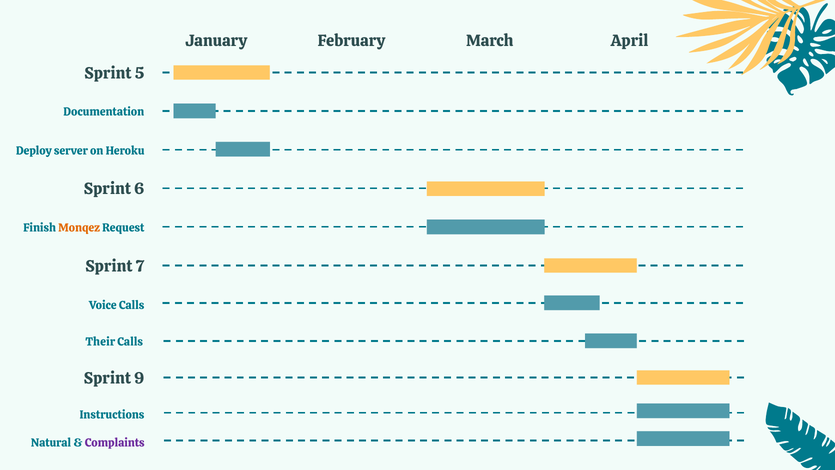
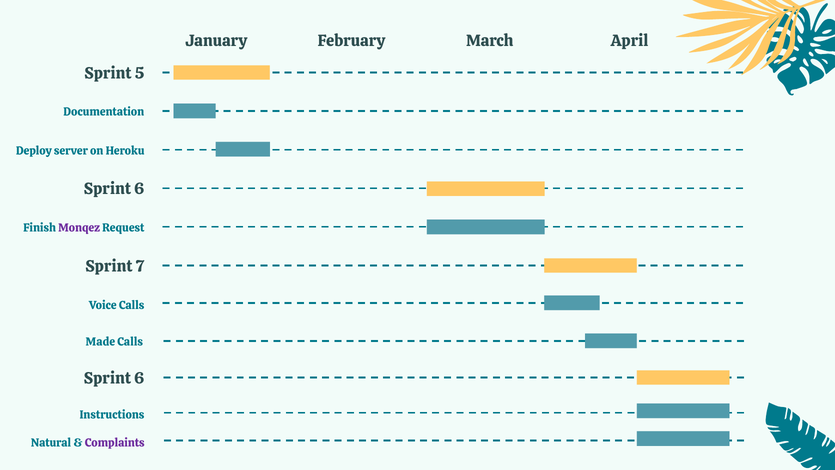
Monqez colour: orange -> purple
Their: Their -> Made
9 at (139, 378): 9 -> 6
